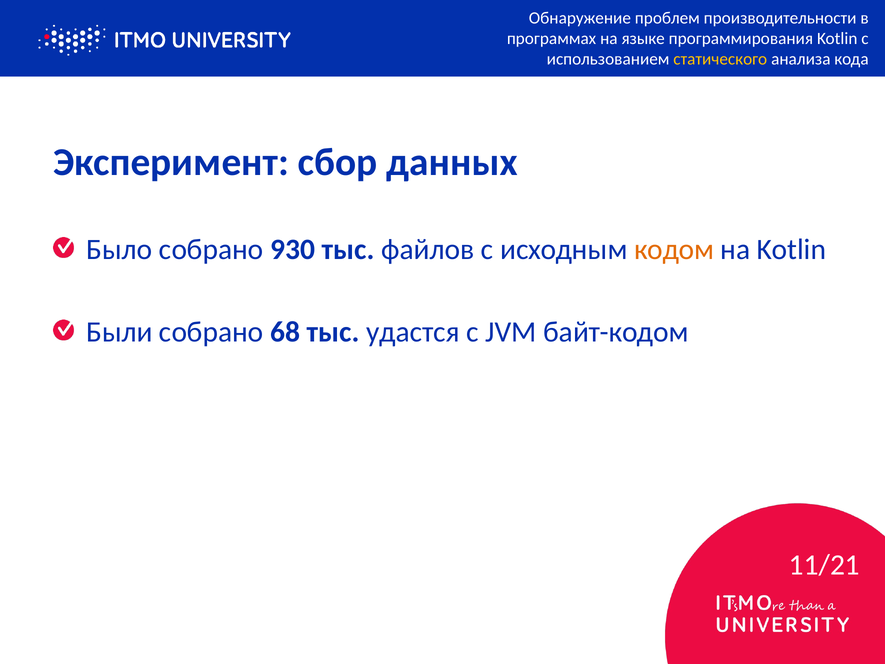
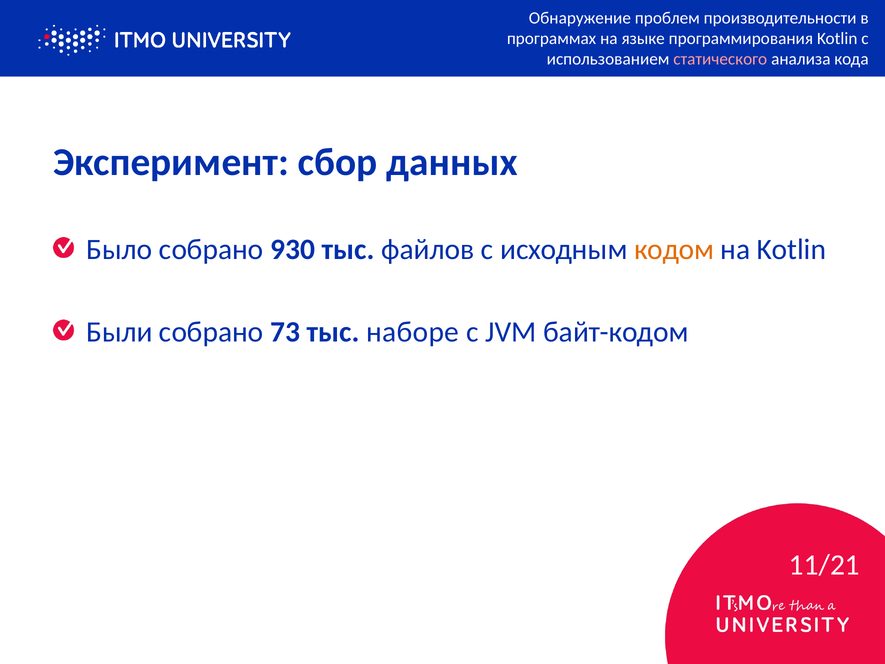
статического colour: yellow -> pink
68: 68 -> 73
удастся: удастся -> наборе
